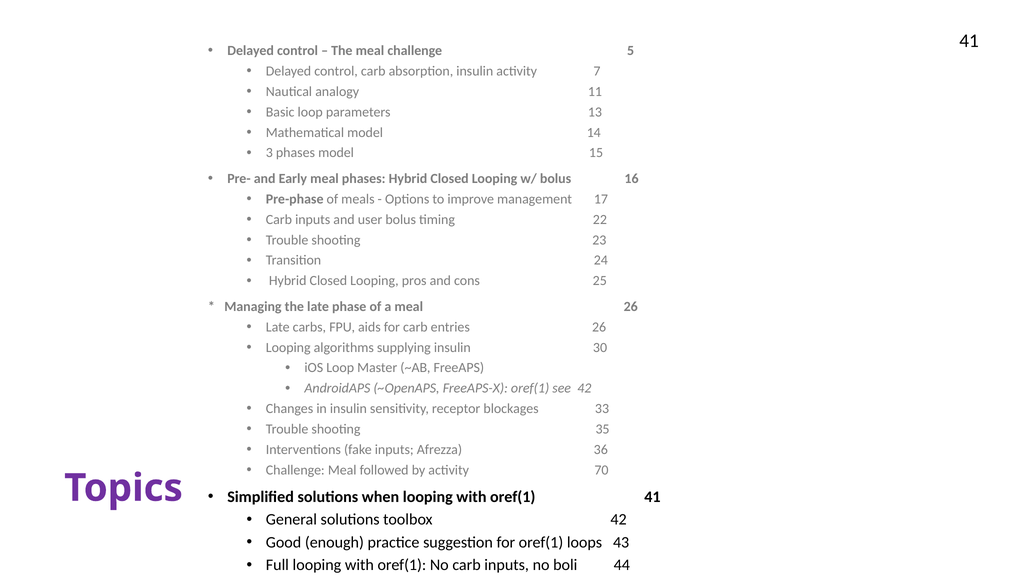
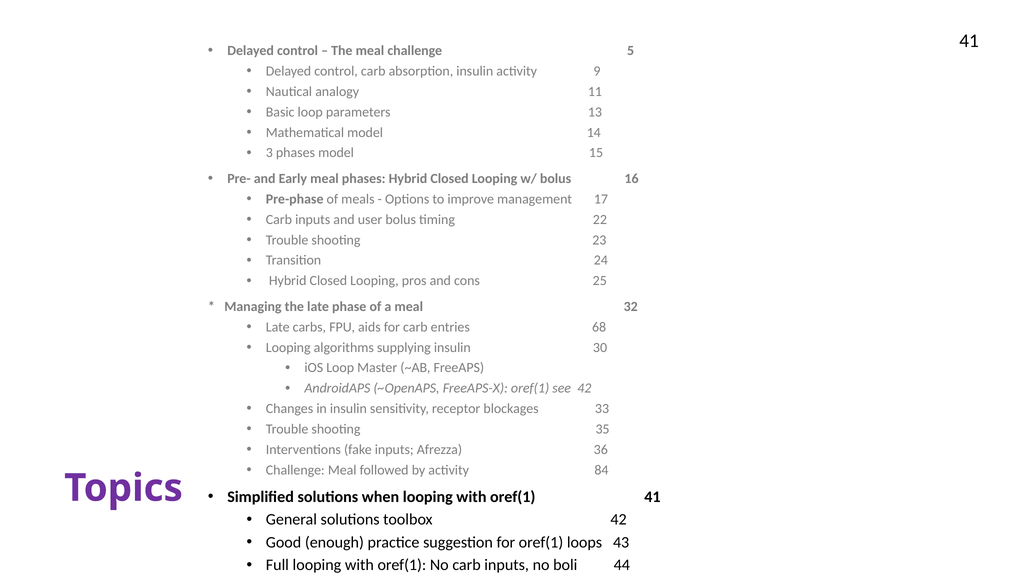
7: 7 -> 9
meal 26: 26 -> 32
entries 26: 26 -> 68
70: 70 -> 84
